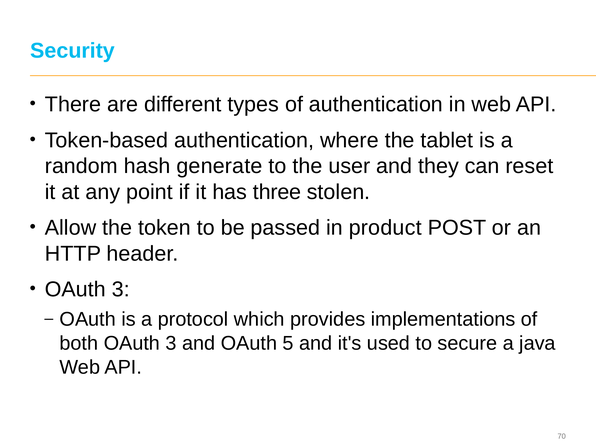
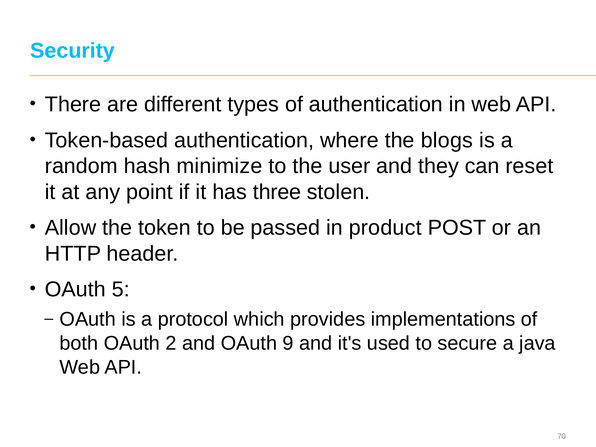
tablet: tablet -> blogs
generate: generate -> minimize
3 at (121, 290): 3 -> 5
both OAuth 3: 3 -> 2
5: 5 -> 9
